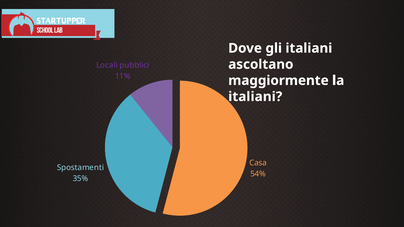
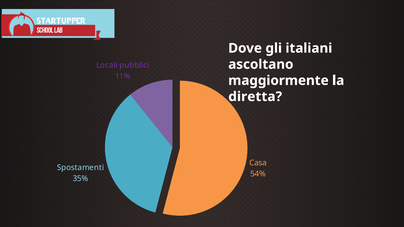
italiani at (255, 97): italiani -> diretta
